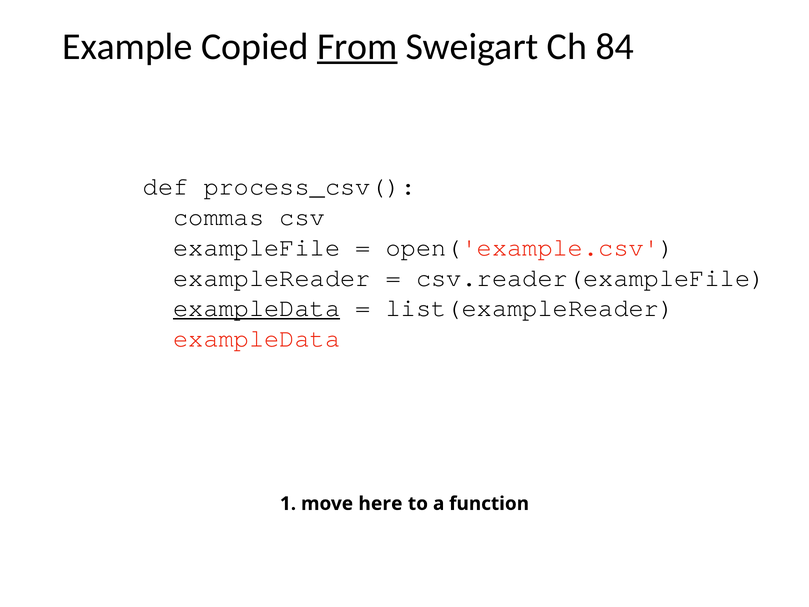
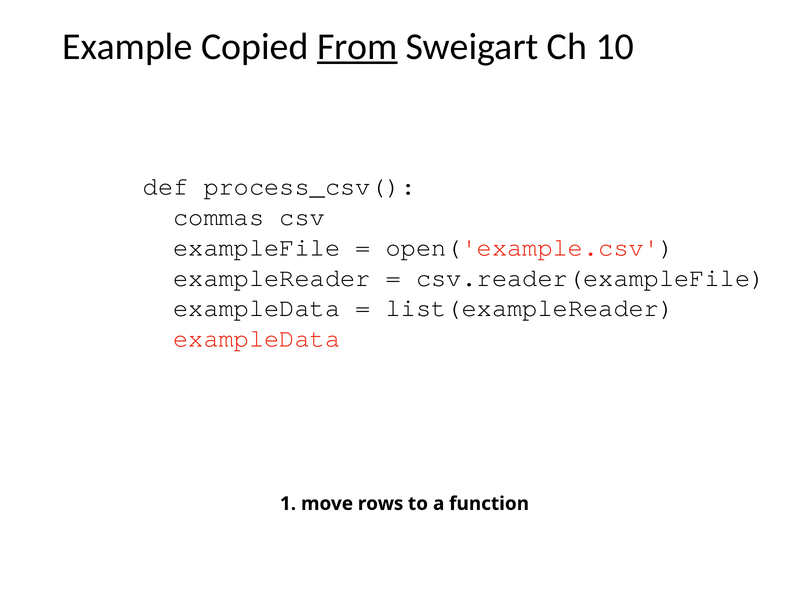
84: 84 -> 10
exampleData at (257, 308) underline: present -> none
here: here -> rows
